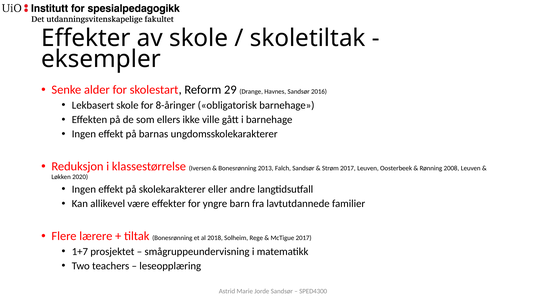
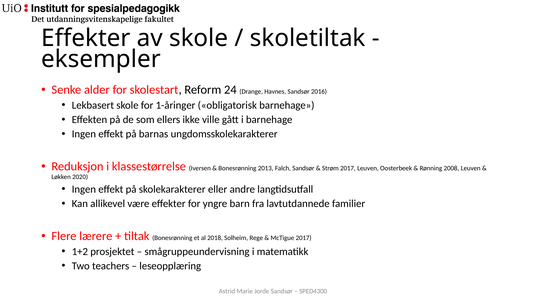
29: 29 -> 24
8-åringer: 8-åringer -> 1-åringer
1+7: 1+7 -> 1+2
